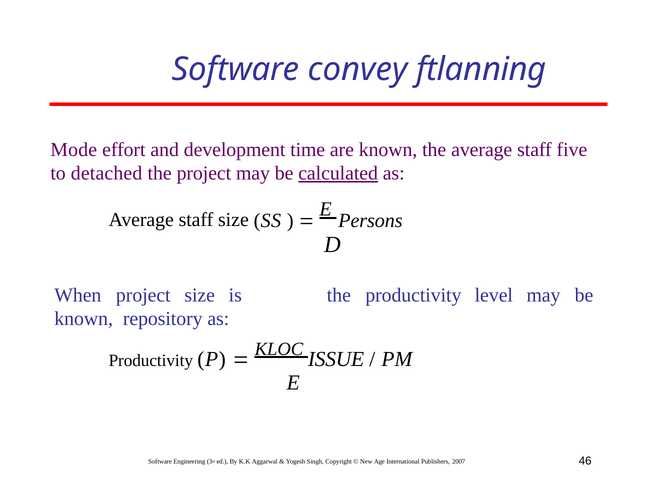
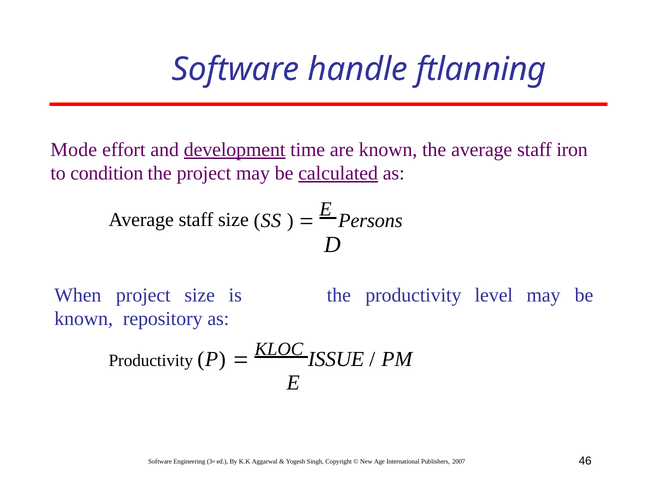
convey: convey -> handle
development underline: none -> present
five: five -> iron
detached: detached -> condition
